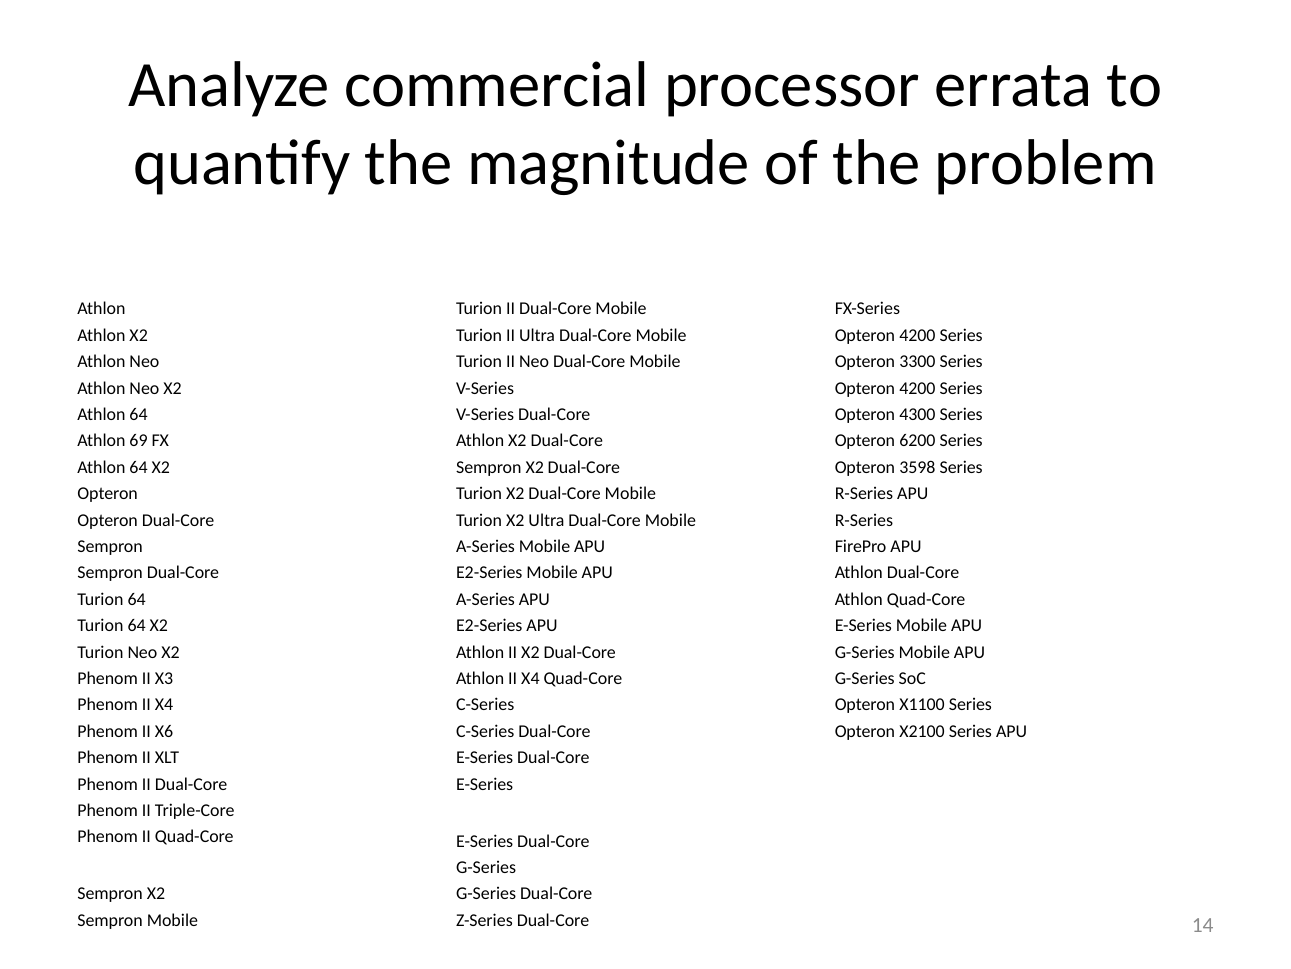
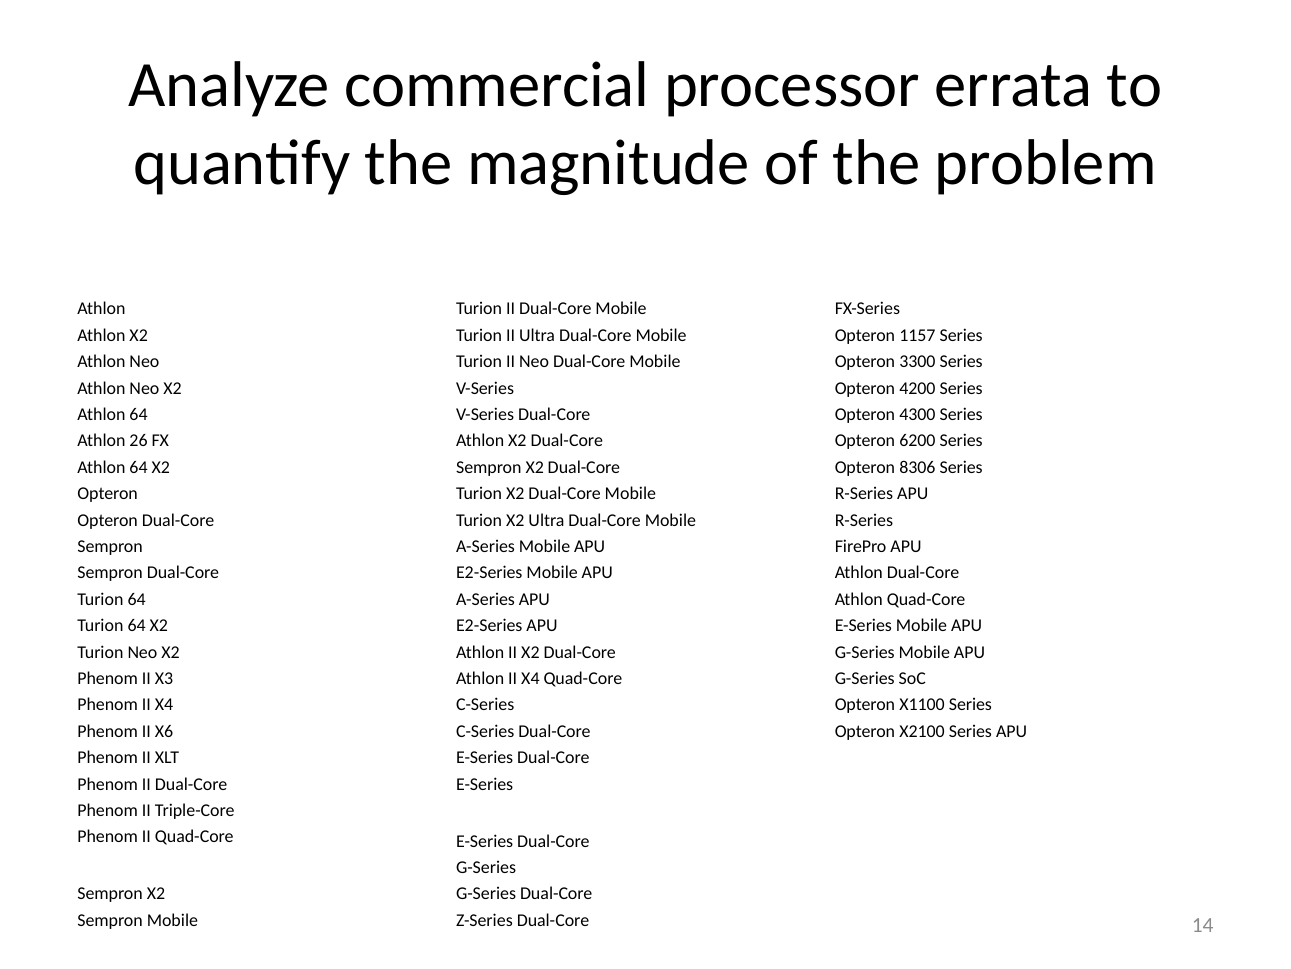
4200 at (917, 335): 4200 -> 1157
69: 69 -> 26
3598: 3598 -> 8306
